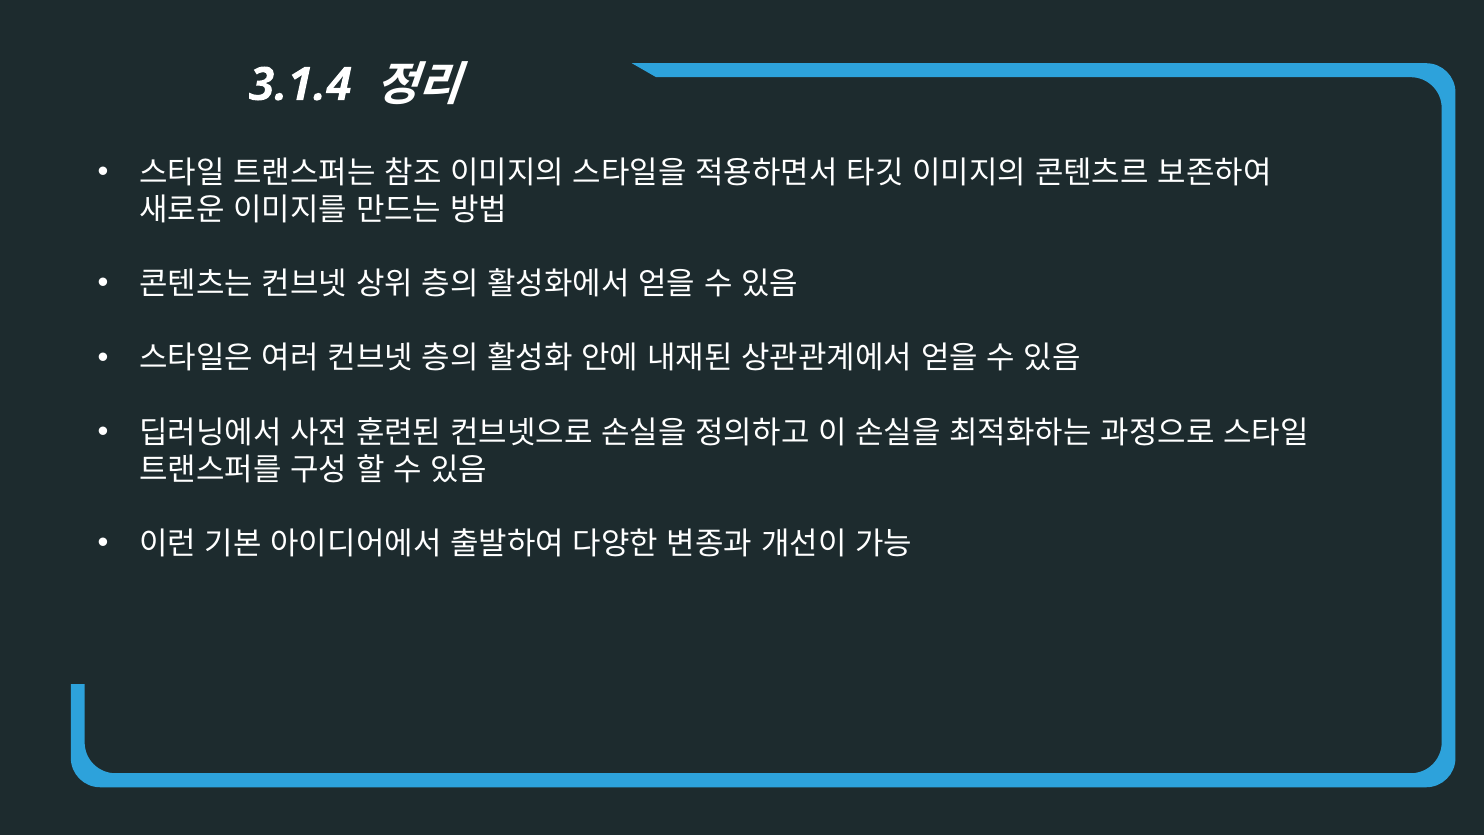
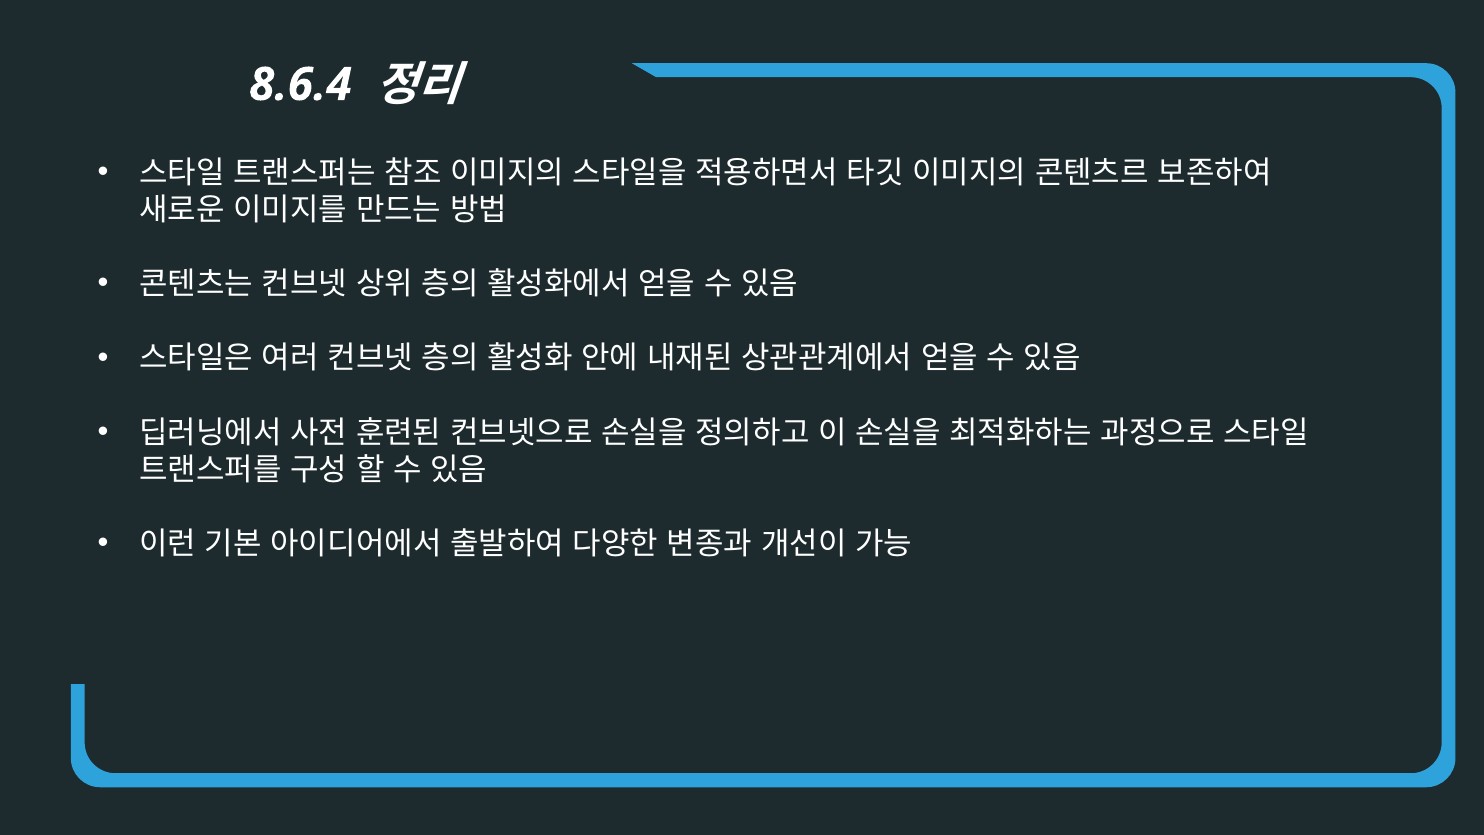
3.1.4: 3.1.4 -> 8.6.4
